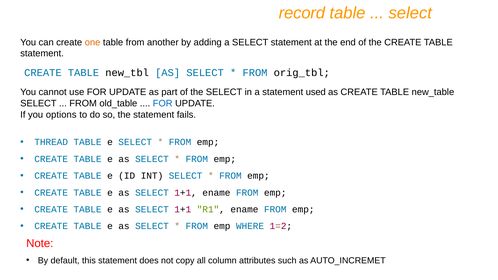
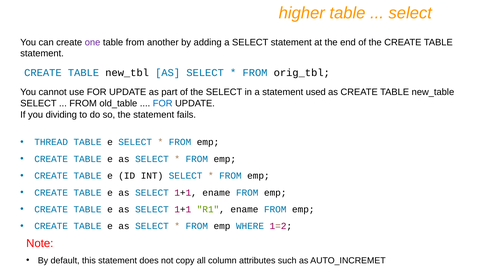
record: record -> higher
one colour: orange -> purple
options: options -> dividing
